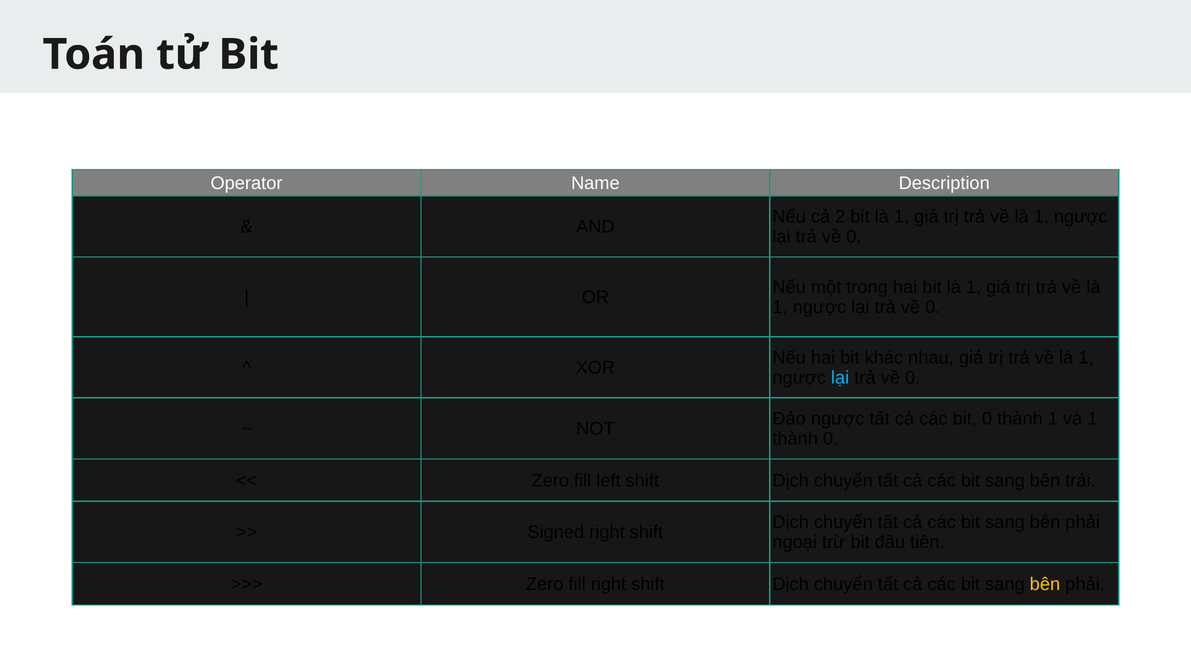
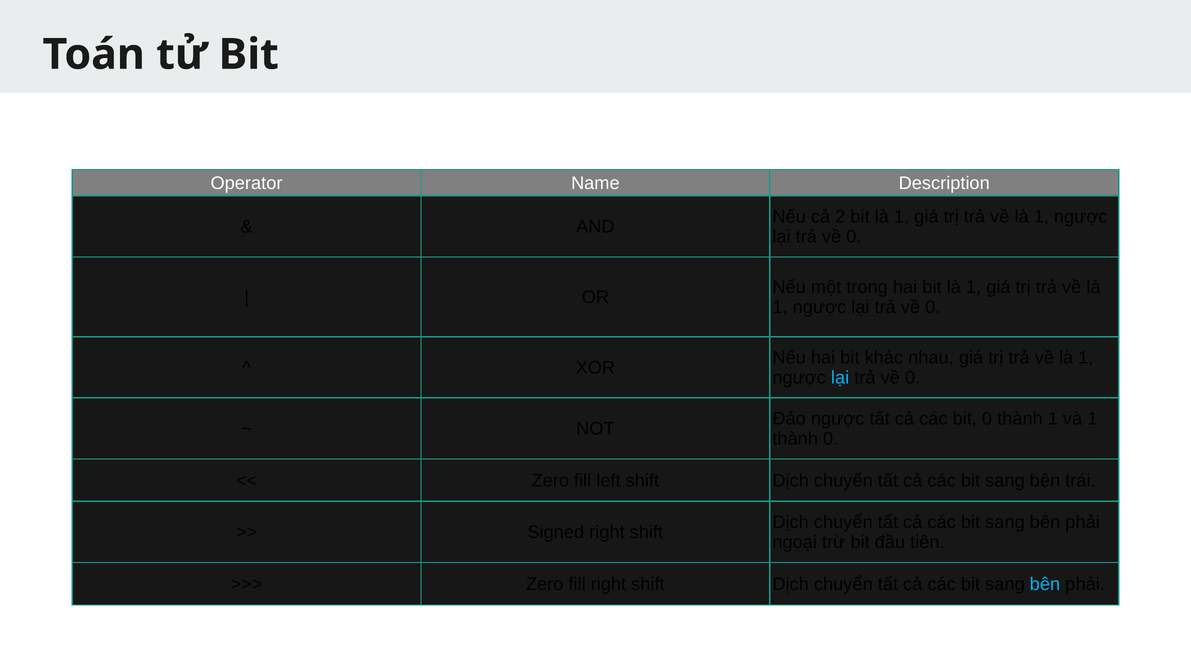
bên at (1045, 584) colour: yellow -> light blue
